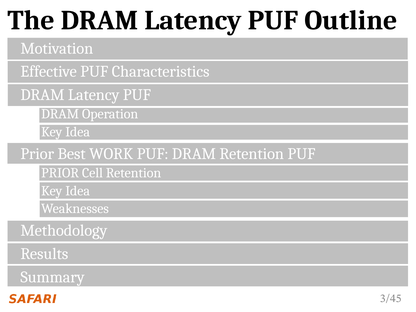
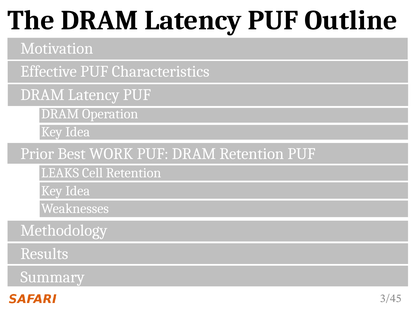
PRIOR at (60, 173): PRIOR -> LEAKS
